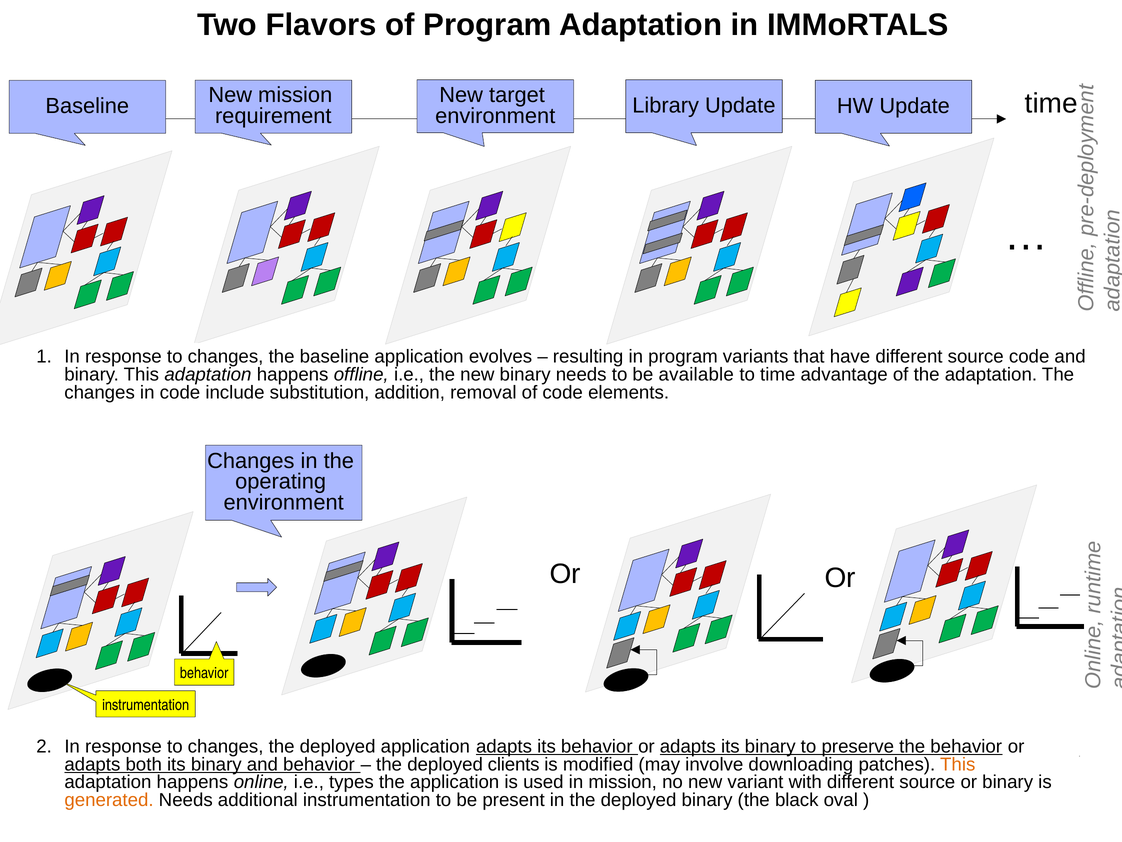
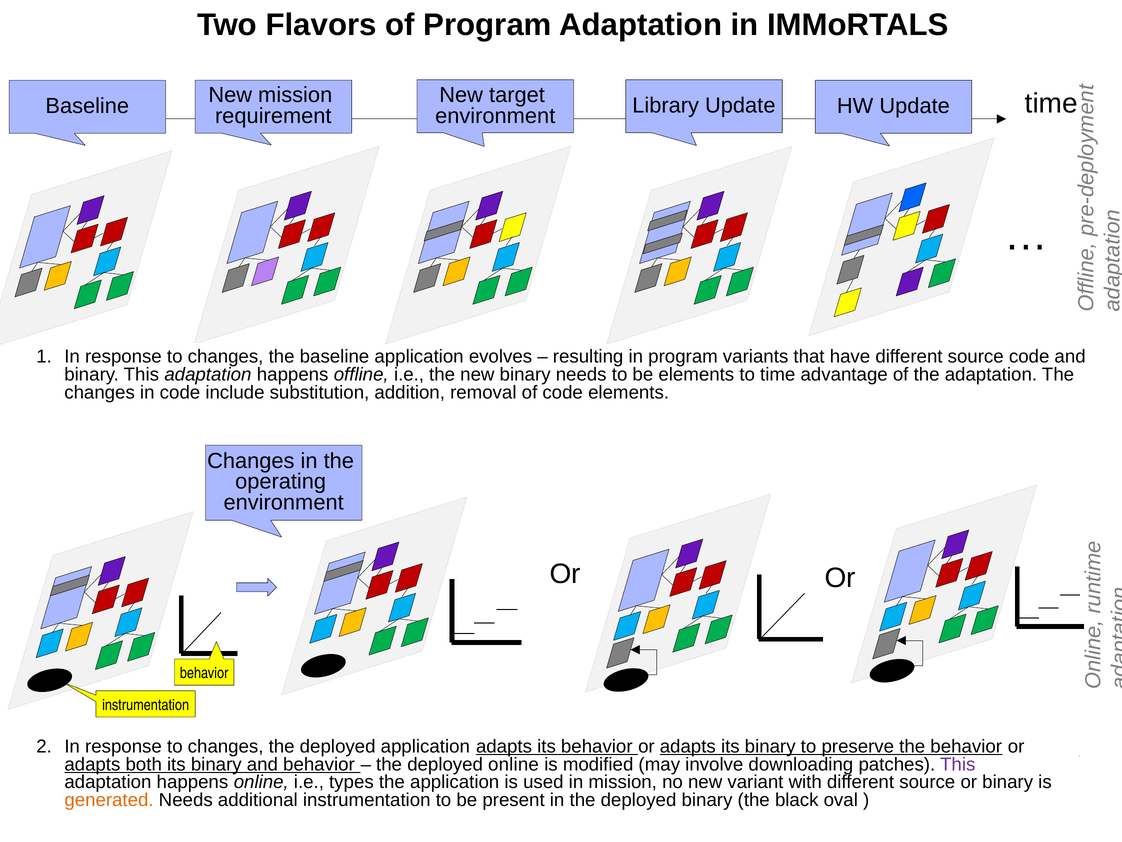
be available: available -> elements
deployed clients: clients -> online
This at (958, 764) colour: orange -> purple
